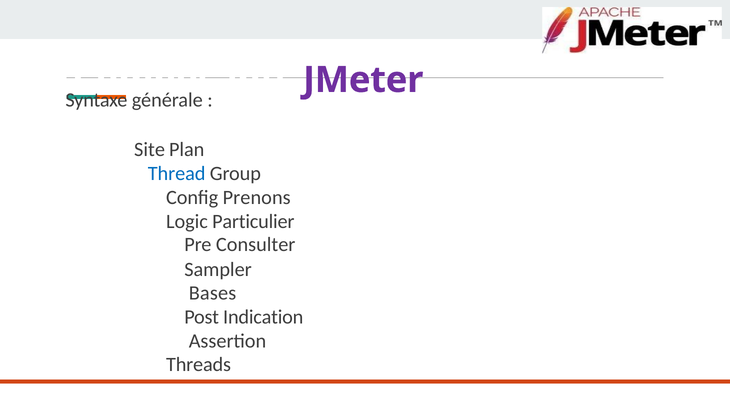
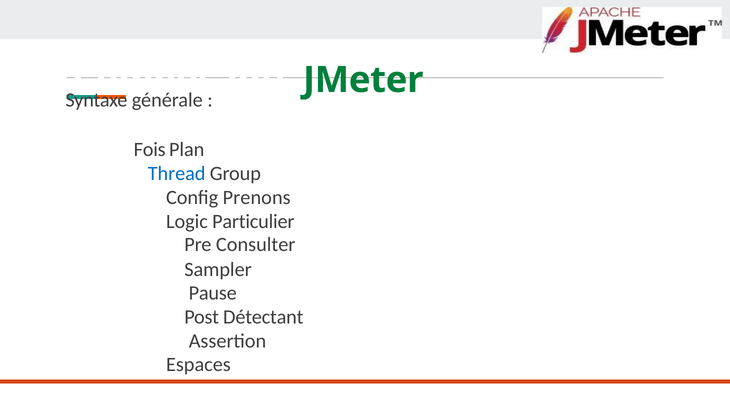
JMeter colour: purple -> green
Site: Site -> Fois
Bases: Bases -> Pause
Indication: Indication -> Détectant
Threads: Threads -> Espaces
